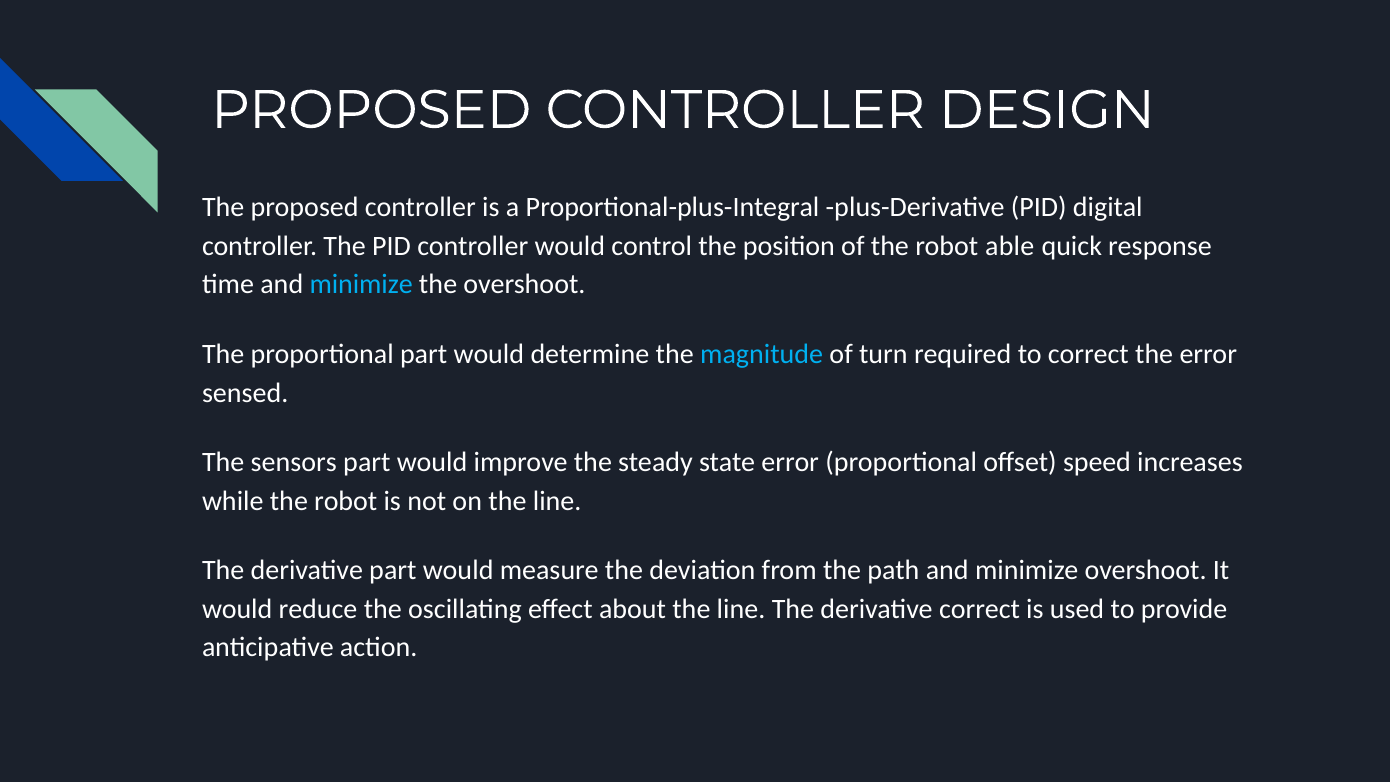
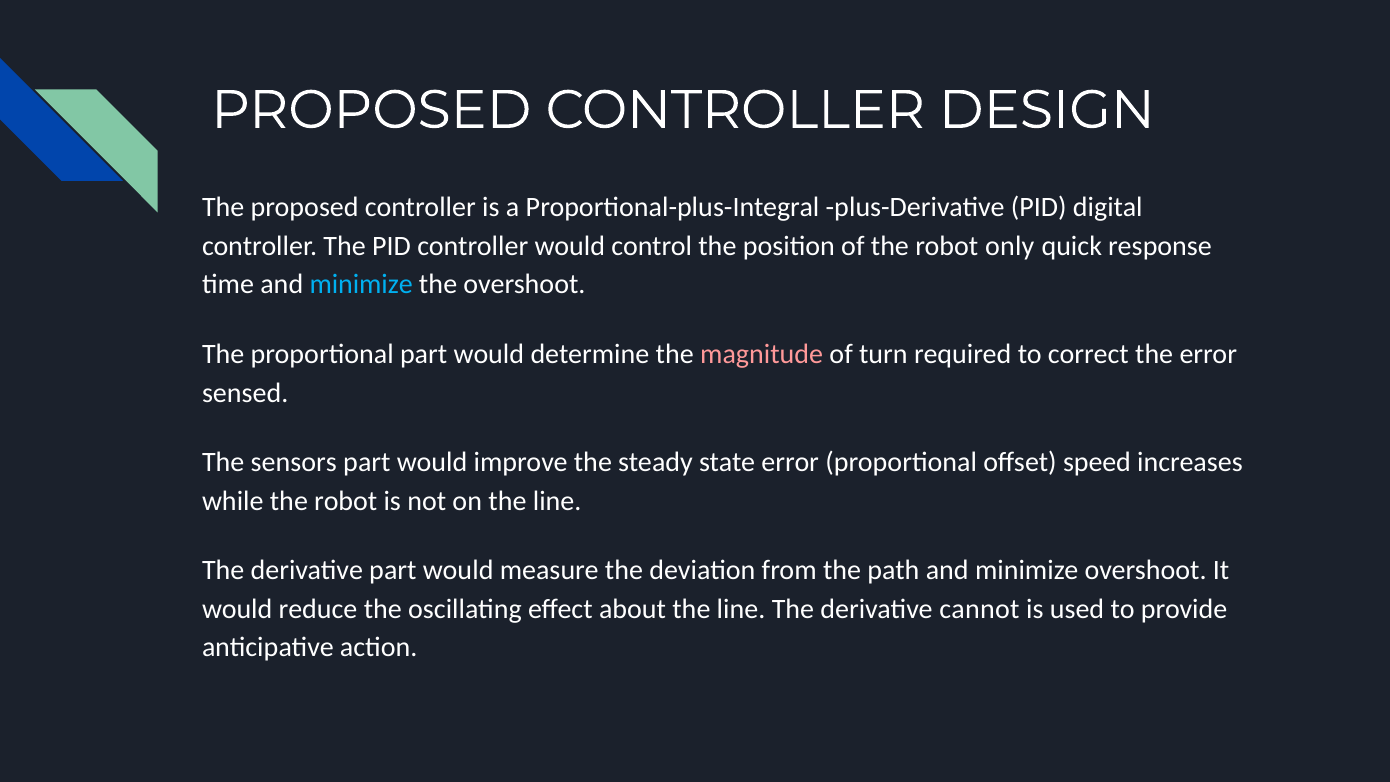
able: able -> only
magnitude colour: light blue -> pink
derivative correct: correct -> cannot
